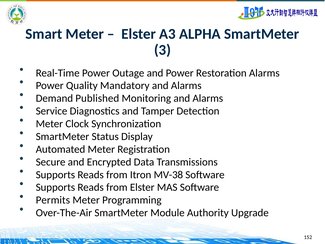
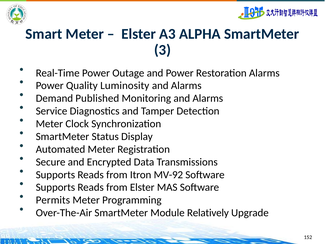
Mandatory: Mandatory -> Luminosity
MV-38: MV-38 -> MV-92
Authority: Authority -> Relatively
